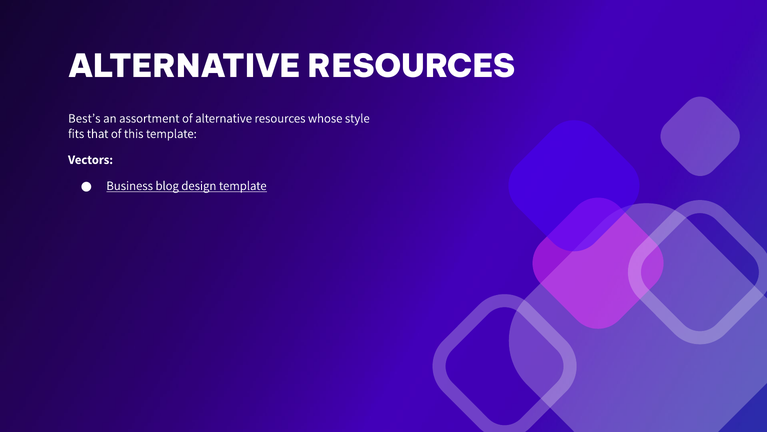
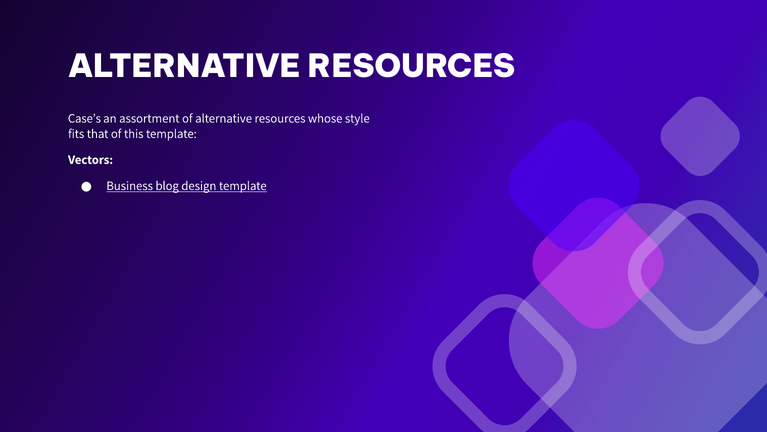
Best’s: Best’s -> Case’s
